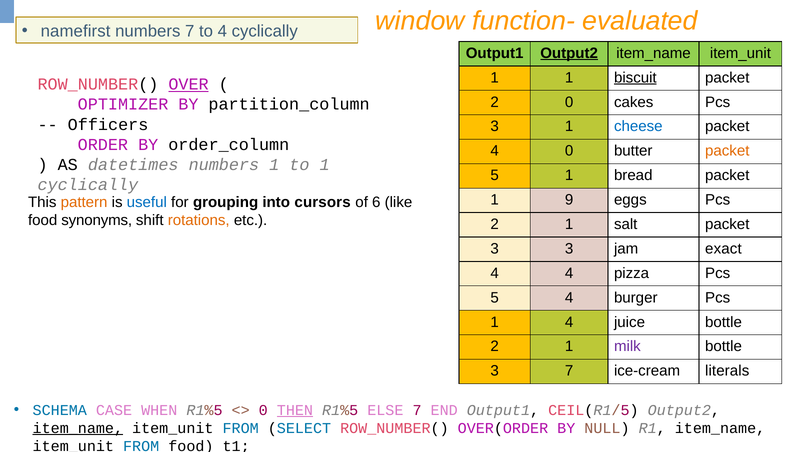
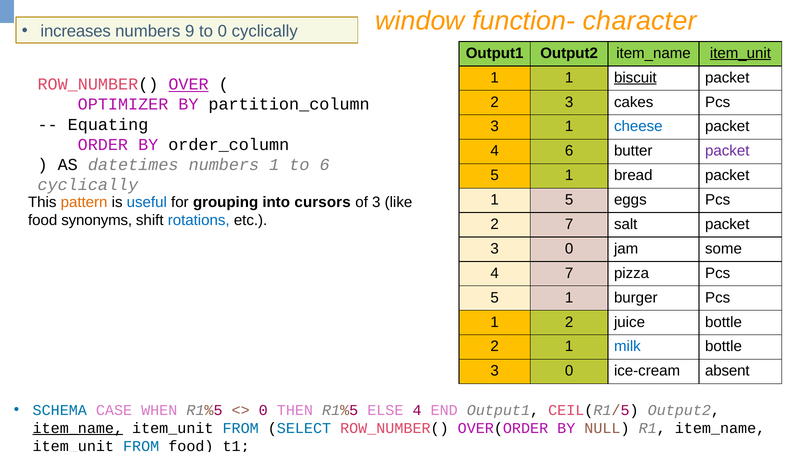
evaluated: evaluated -> character
namefirst: namefirst -> increases
numbers 7: 7 -> 9
to 4: 4 -> 0
Output2 at (569, 53) underline: present -> none
item_unit at (740, 53) underline: none -> present
2 0: 0 -> 3
Officers: Officers -> Equating
4 0: 0 -> 6
packet at (727, 151) colour: orange -> purple
to 1: 1 -> 6
1 9: 9 -> 5
of 6: 6 -> 3
rotations colour: orange -> blue
1 at (569, 224): 1 -> 7
3 at (569, 249): 3 -> 0
exact: exact -> some
4 4: 4 -> 7
4 at (569, 298): 4 -> 1
1 4: 4 -> 2
milk colour: purple -> blue
7 at (569, 371): 7 -> 0
literals: literals -> absent
THEN underline: present -> none
ELSE 7: 7 -> 4
